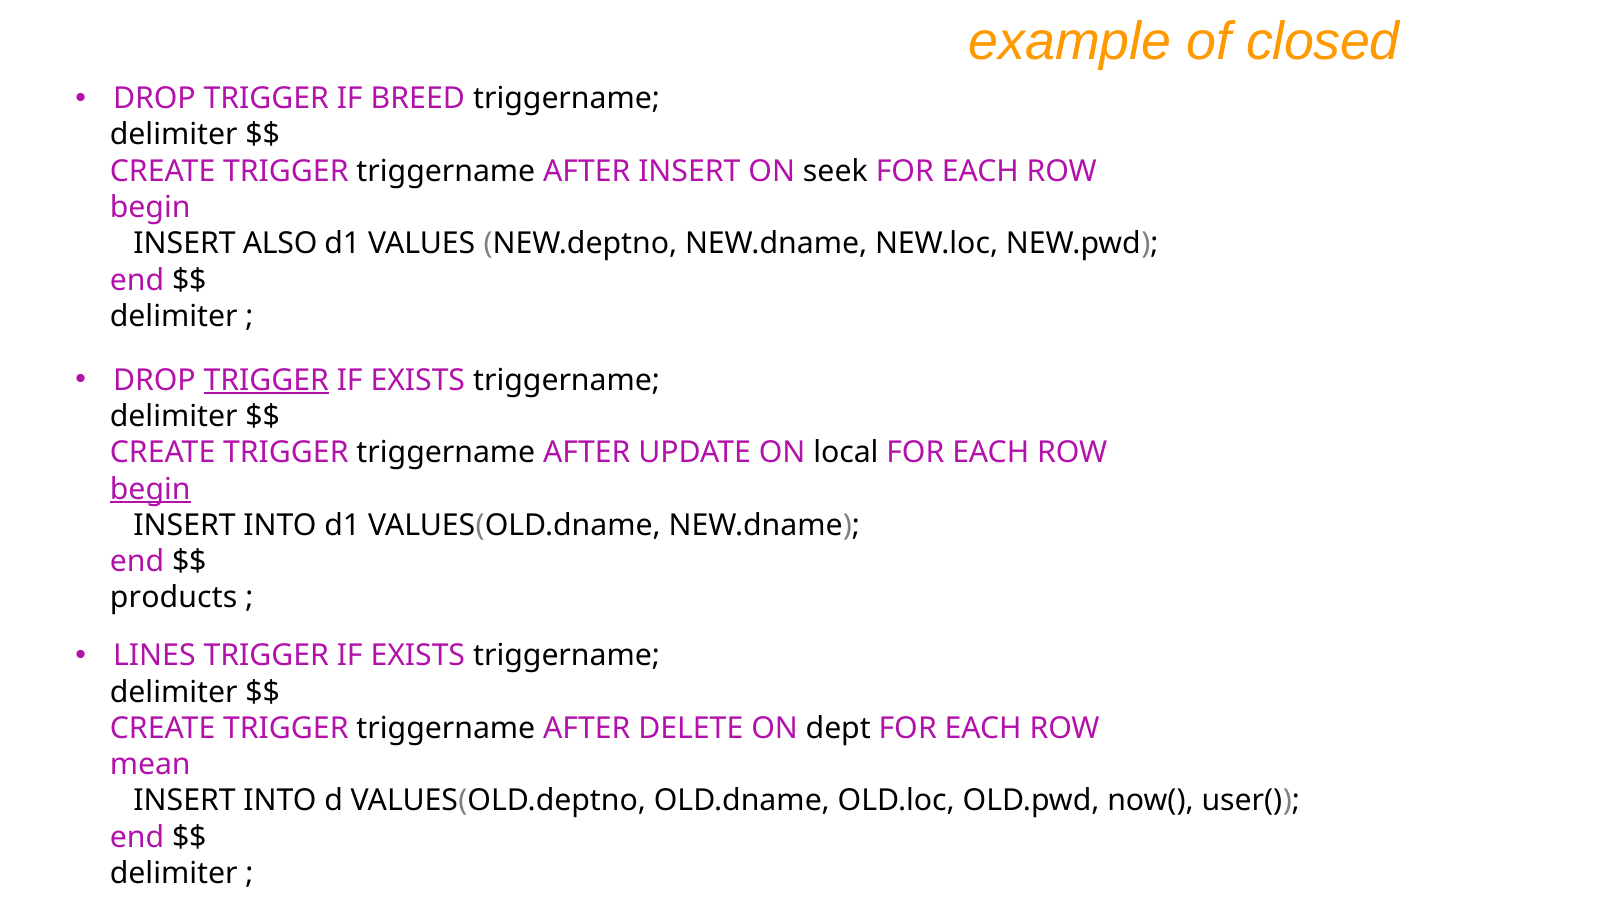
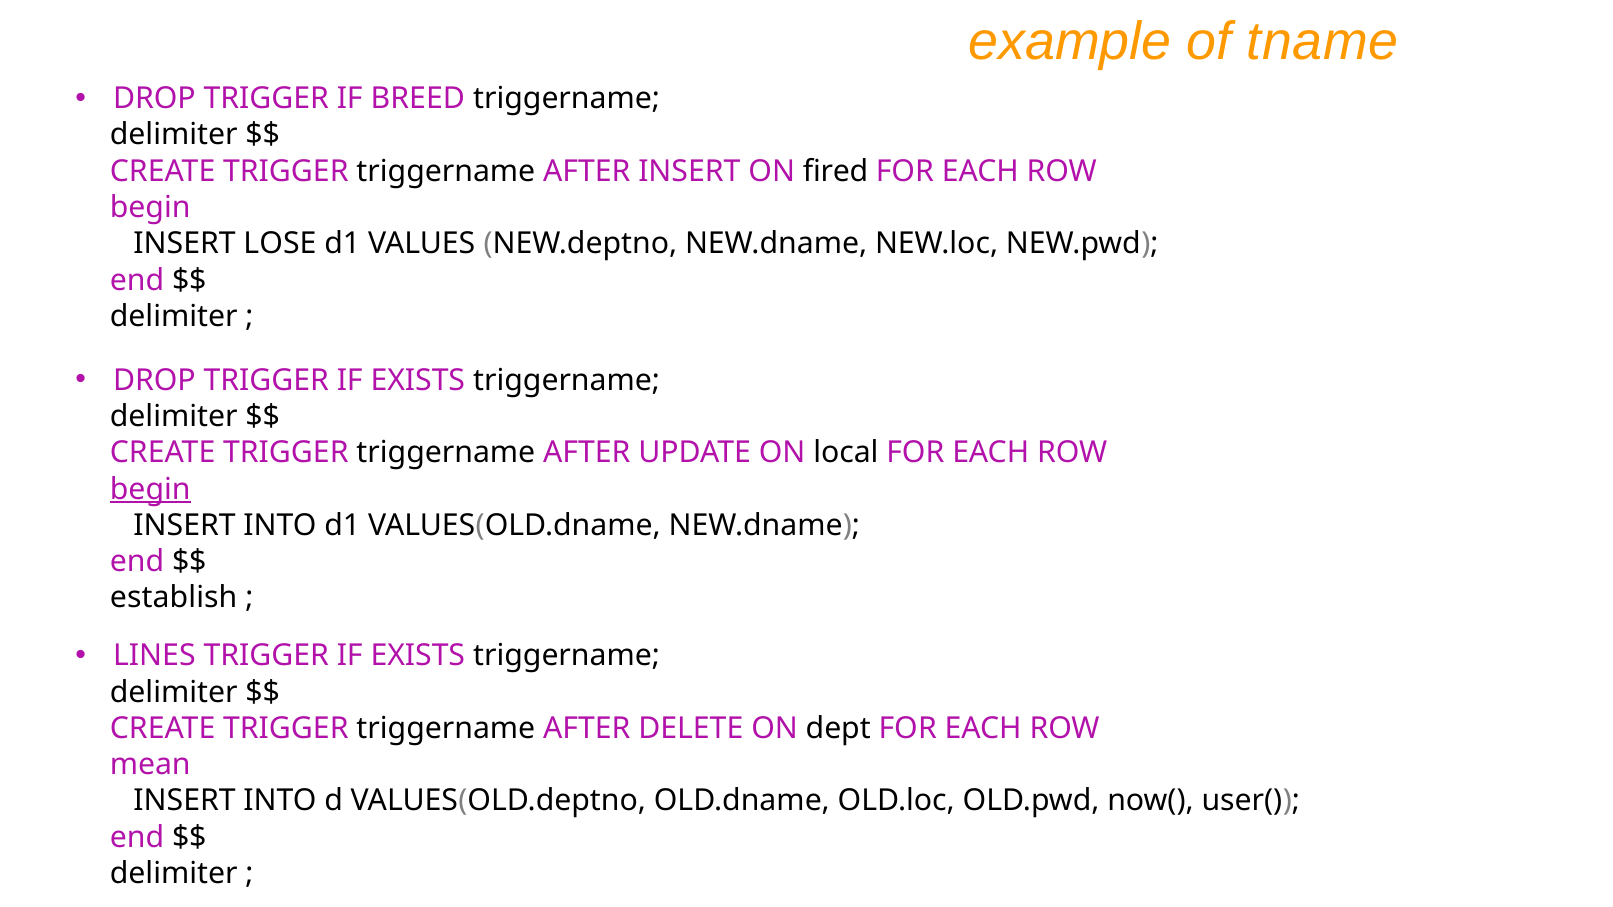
closed: closed -> tname
seek: seek -> fired
ALSO: ALSO -> LOSE
TRIGGER at (266, 380) underline: present -> none
products: products -> establish
